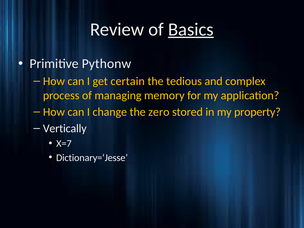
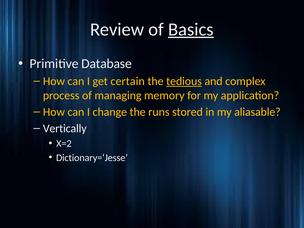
Pythonw: Pythonw -> Database
tedious underline: none -> present
zero: zero -> runs
property: property -> aliasable
X=7: X=7 -> X=2
